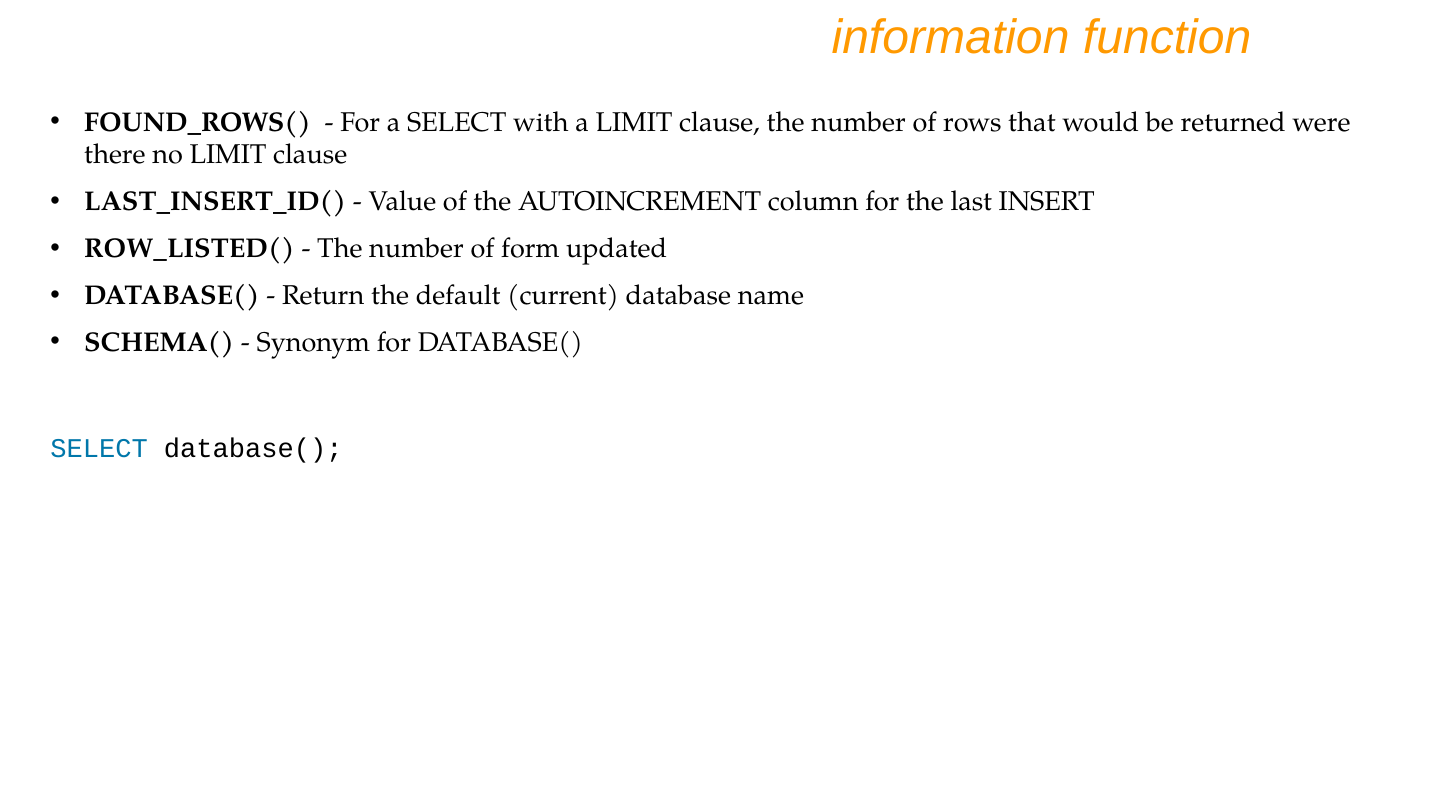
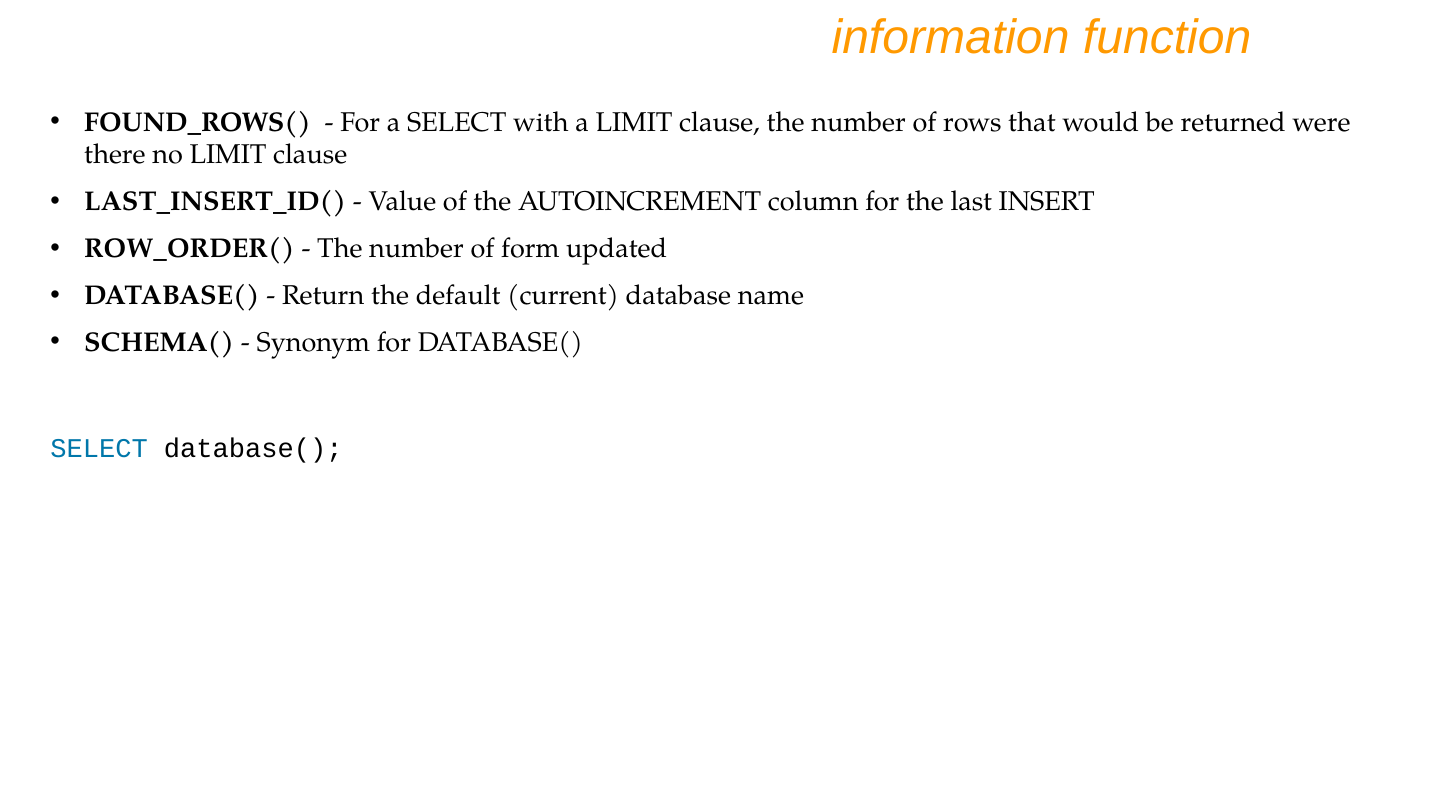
ROW_LISTED(: ROW_LISTED( -> ROW_ORDER(
